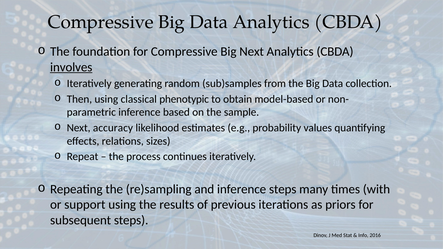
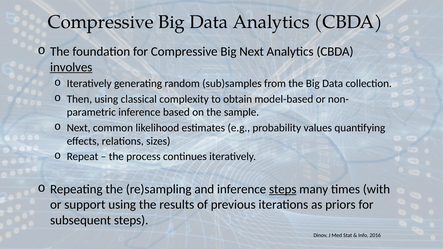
phenotypic: phenotypic -> complexity
accuracy: accuracy -> common
steps at (283, 189) underline: none -> present
